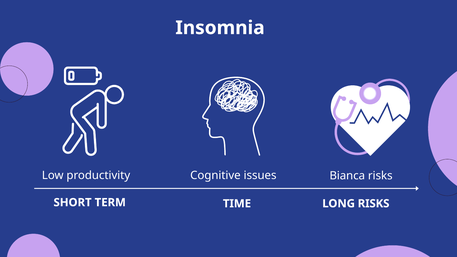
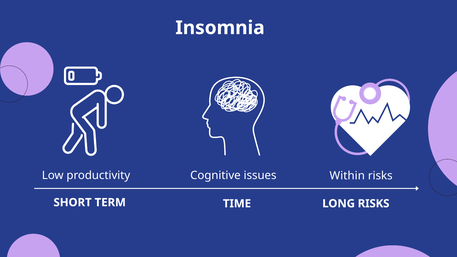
Bianca: Bianca -> Within
